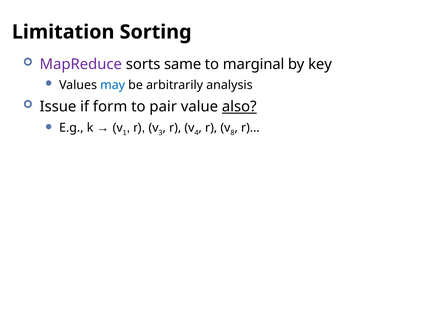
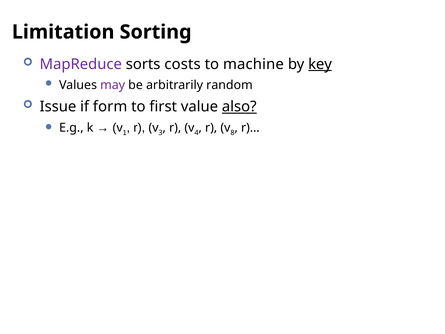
same: same -> costs
marginal: marginal -> machine
key underline: none -> present
may colour: blue -> purple
analysis: analysis -> random
pair: pair -> first
